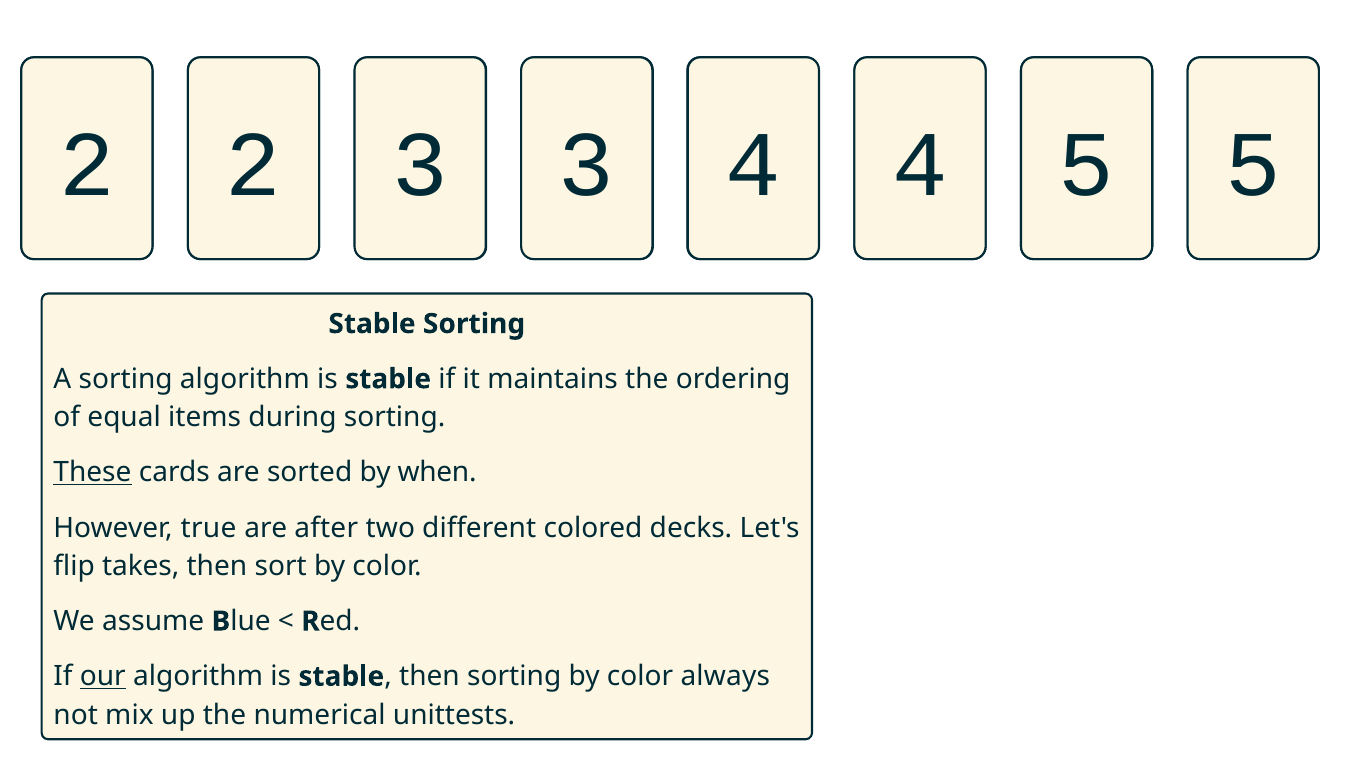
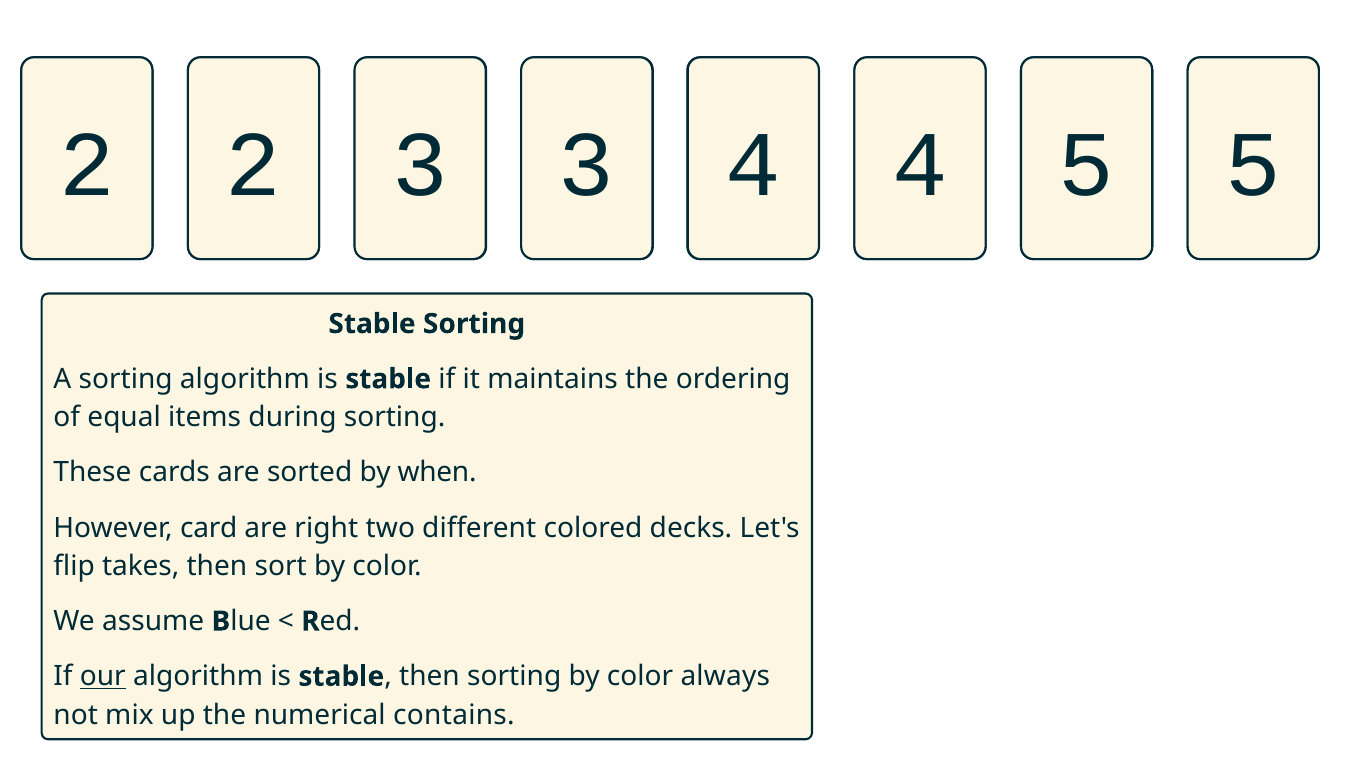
These underline: present -> none
true: true -> card
after: after -> right
unittests: unittests -> contains
